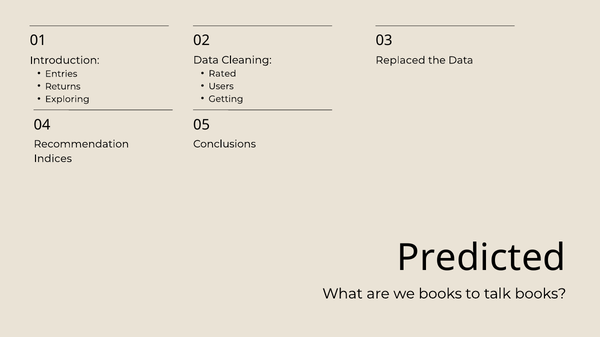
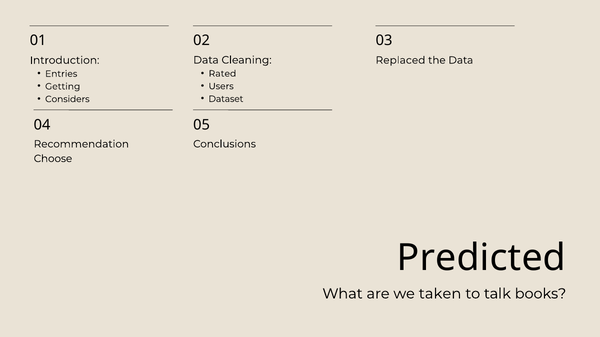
Returns: Returns -> Getting
Getting: Getting -> Dataset
Exploring: Exploring -> Considers
Indices: Indices -> Choose
we books: books -> taken
